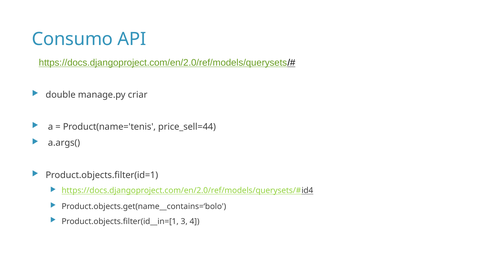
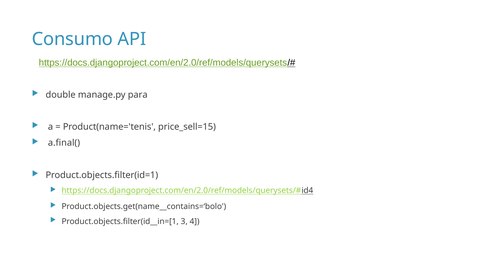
criar: criar -> para
price_sell=44: price_sell=44 -> price_sell=15
a.args(: a.args( -> a.final(
